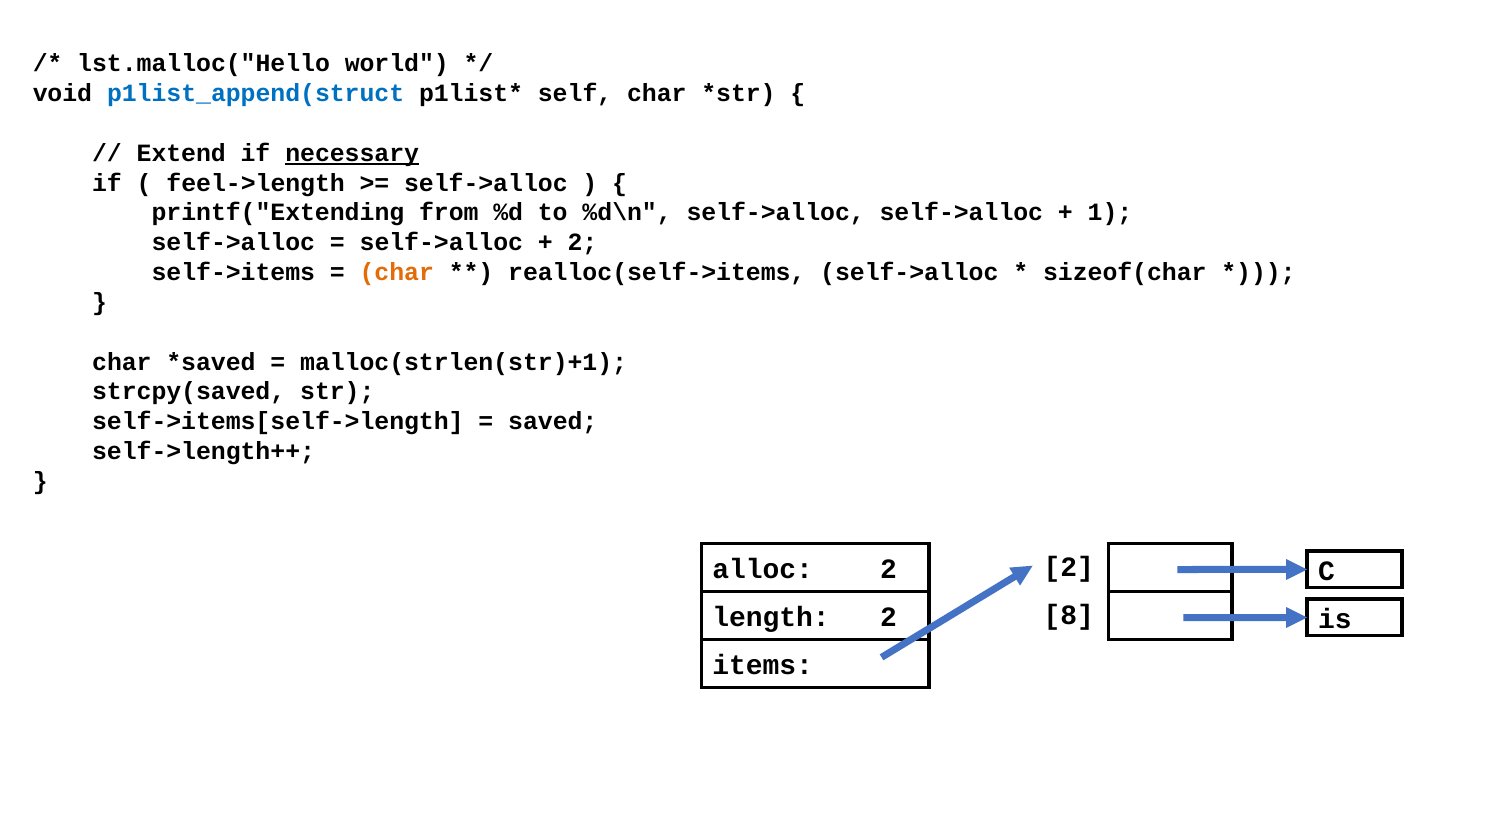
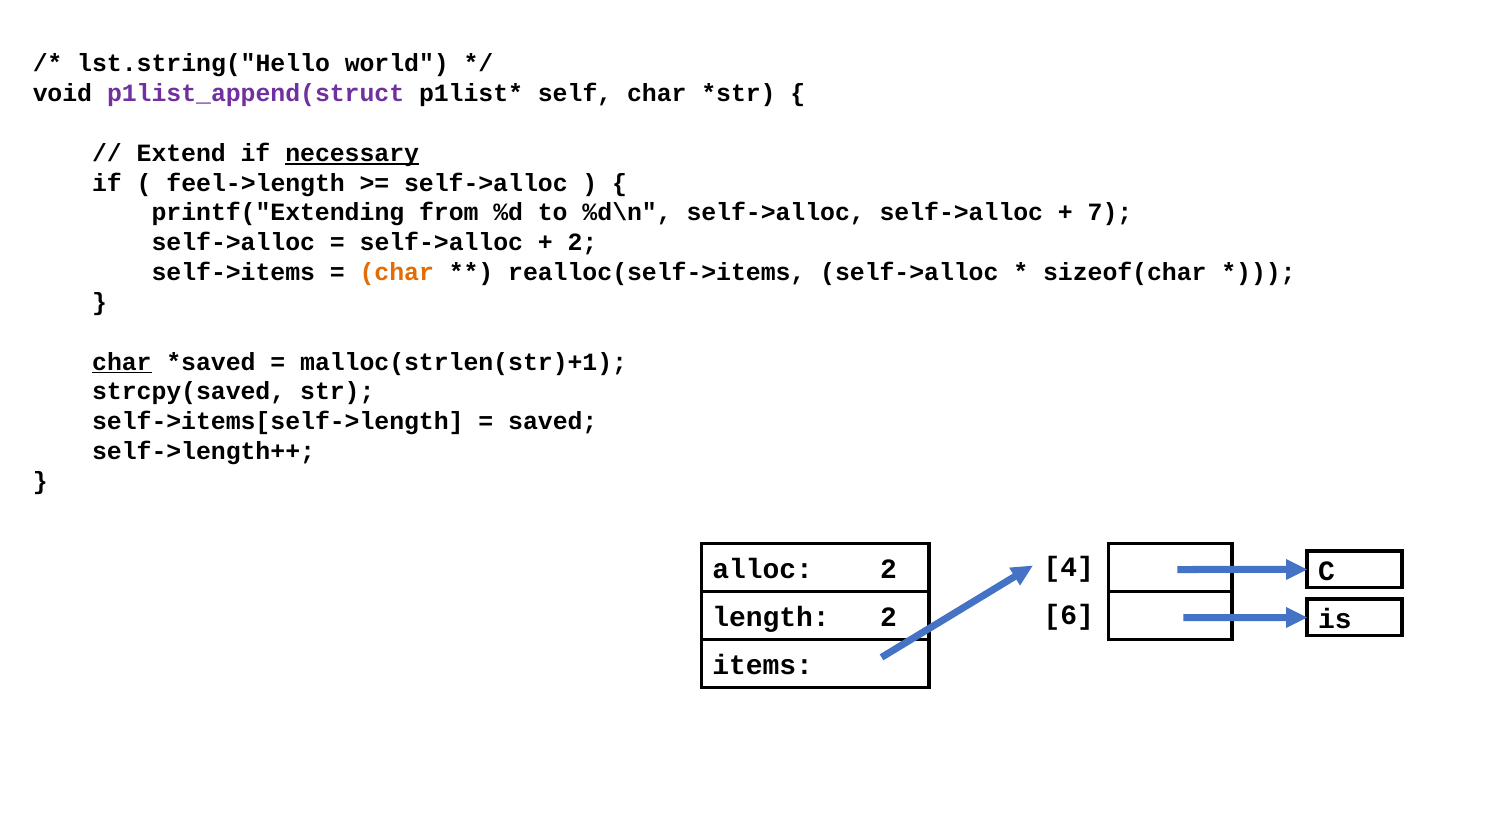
lst.malloc("Hello: lst.malloc("Hello -> lst.string("Hello
p1list_append(struct colour: blue -> purple
1: 1 -> 7
char at (122, 362) underline: none -> present
2 at (1069, 567): 2 -> 4
8: 8 -> 6
